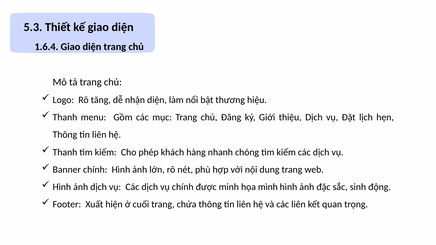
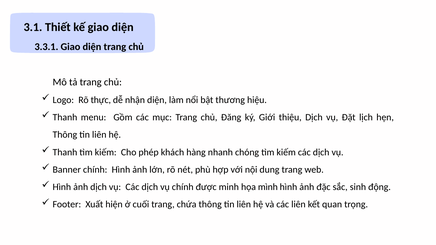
5.3: 5.3 -> 3.1
1.6.4: 1.6.4 -> 3.3.1
tăng: tăng -> thực
